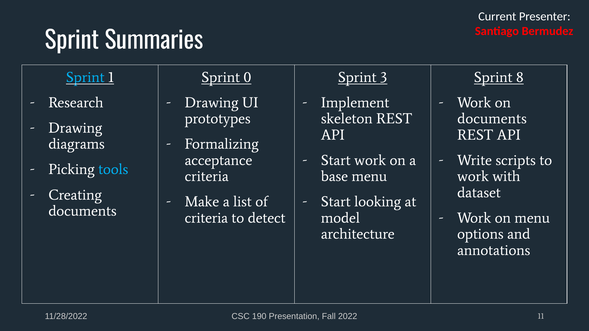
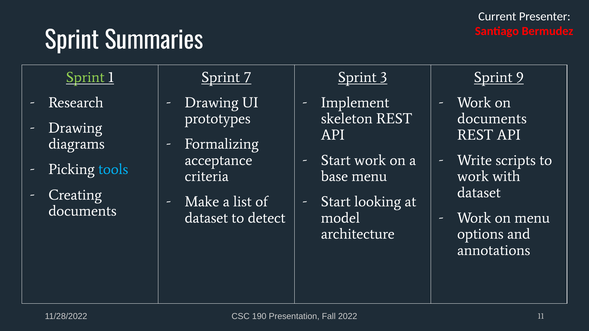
Sprint at (85, 77) colour: light blue -> light green
0: 0 -> 7
8: 8 -> 9
criteria at (206, 218): criteria -> dataset
